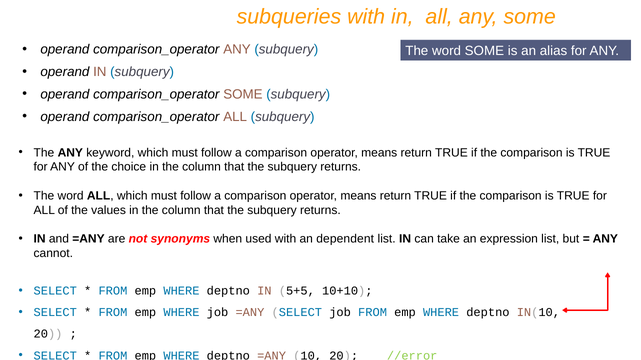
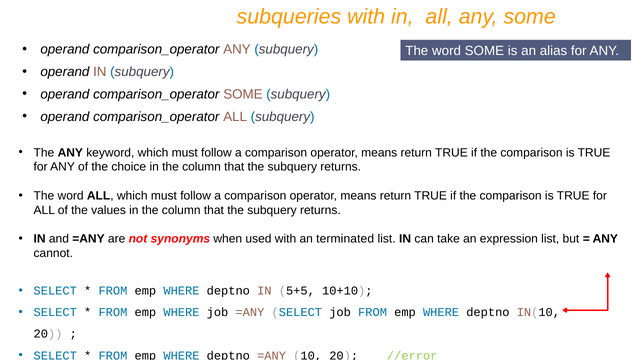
dependent: dependent -> terminated
